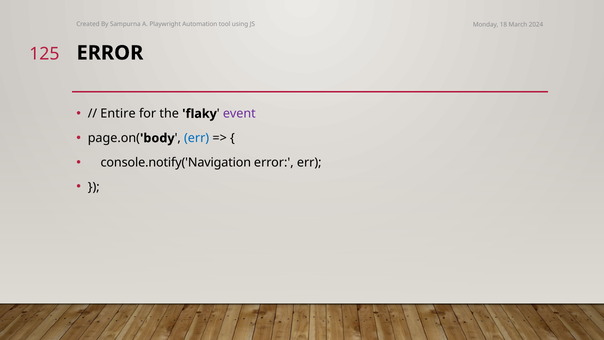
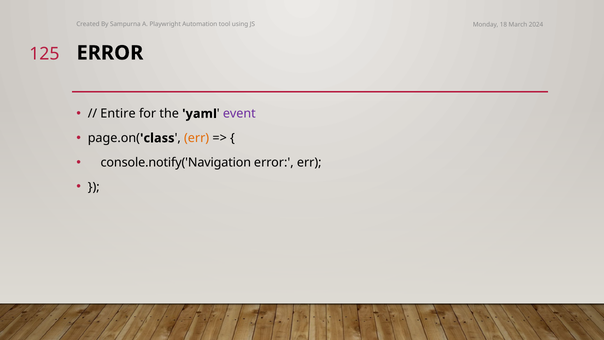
flaky: flaky -> yaml
body: body -> class
err at (197, 138) colour: blue -> orange
